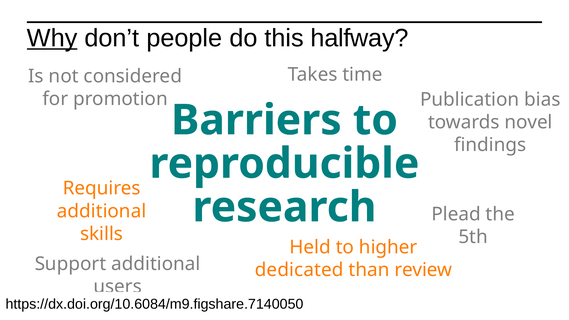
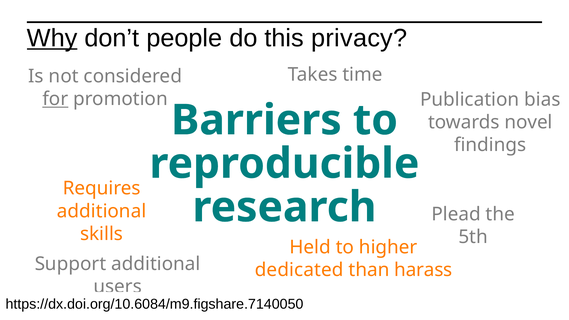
halfway: halfway -> privacy
for underline: none -> present
review: review -> harass
